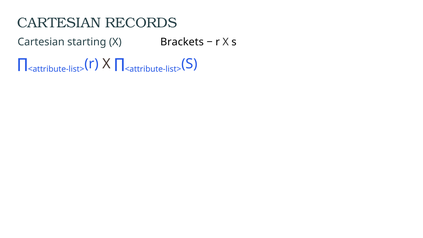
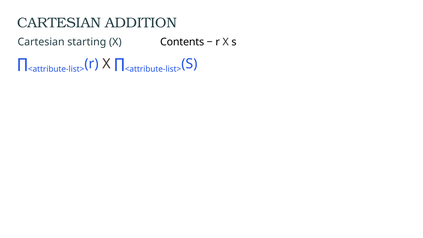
RECORDS: RECORDS -> ADDITION
Brackets: Brackets -> Contents
